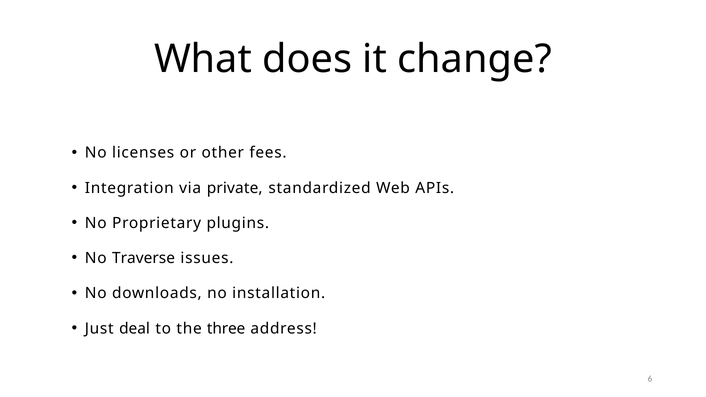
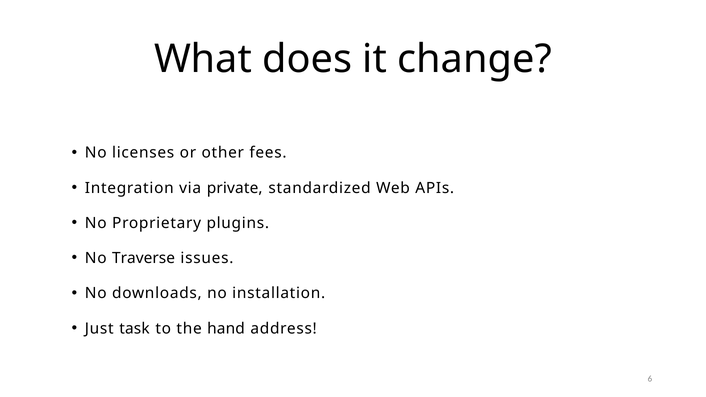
deal: deal -> task
three: three -> hand
